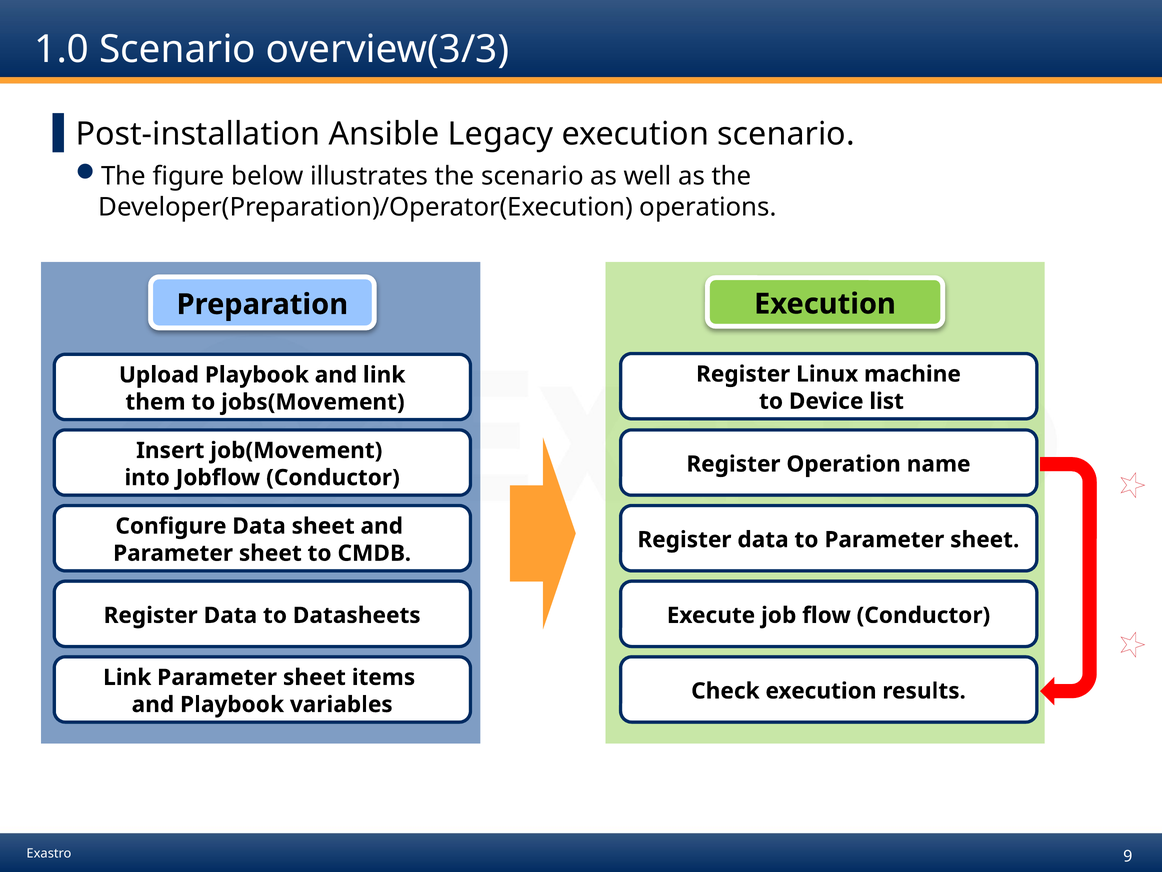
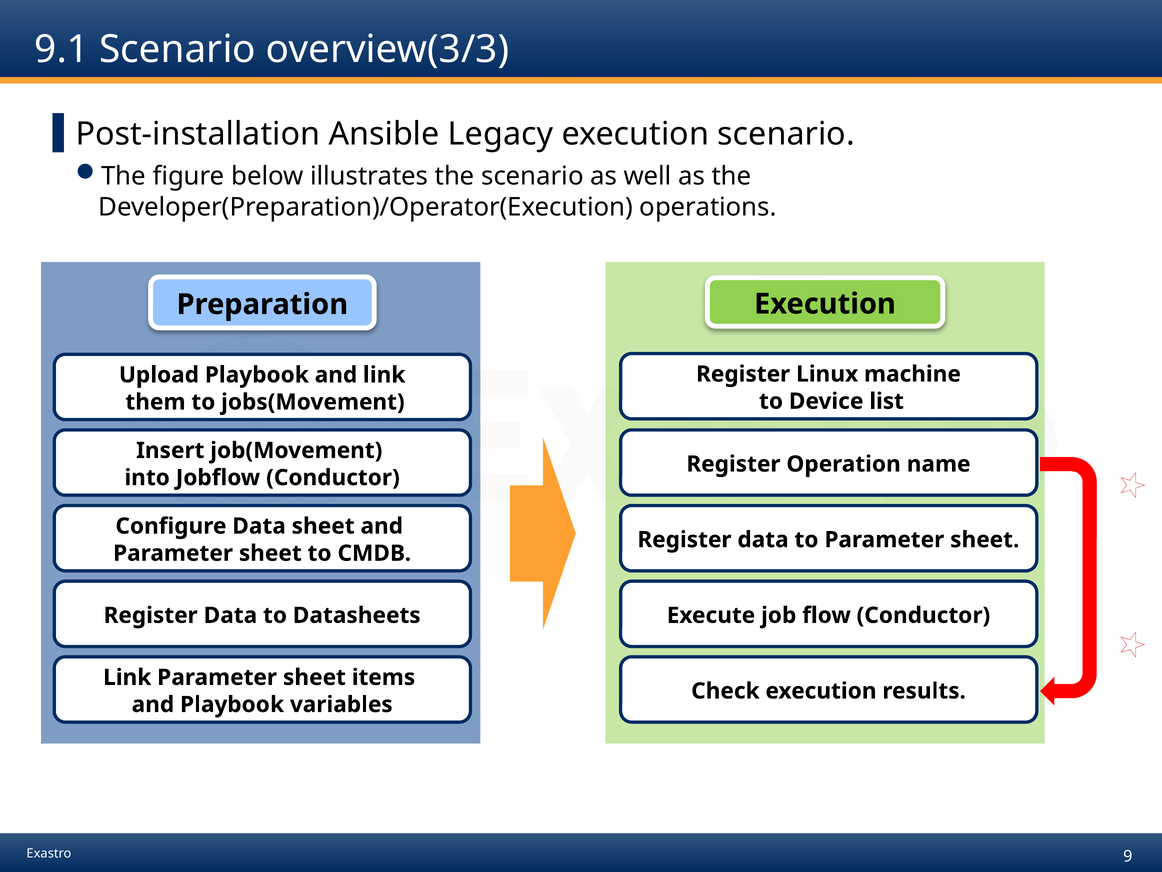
1.0: 1.0 -> 9.1
